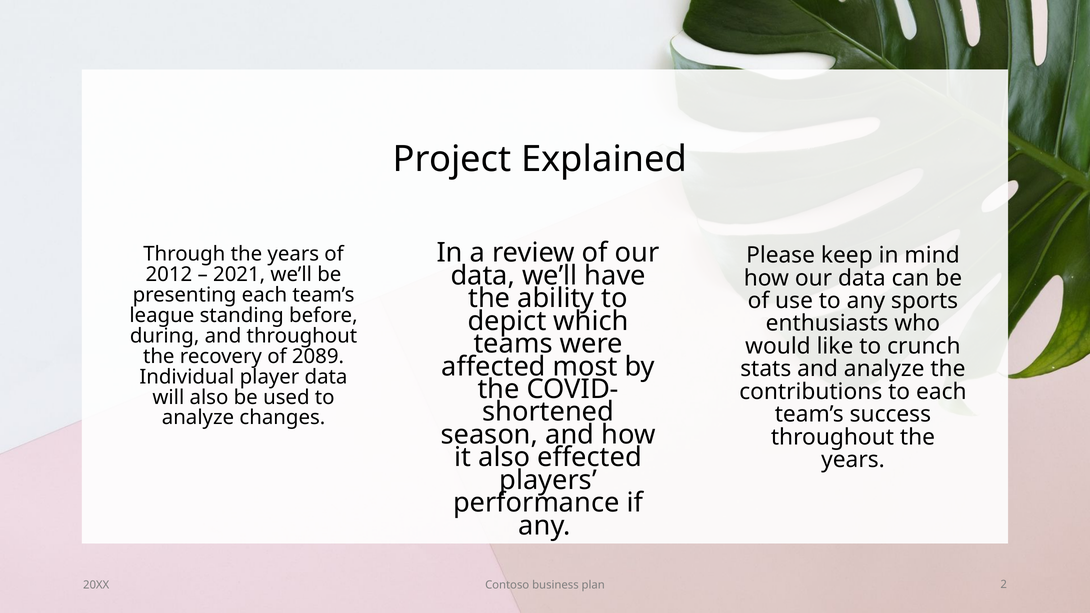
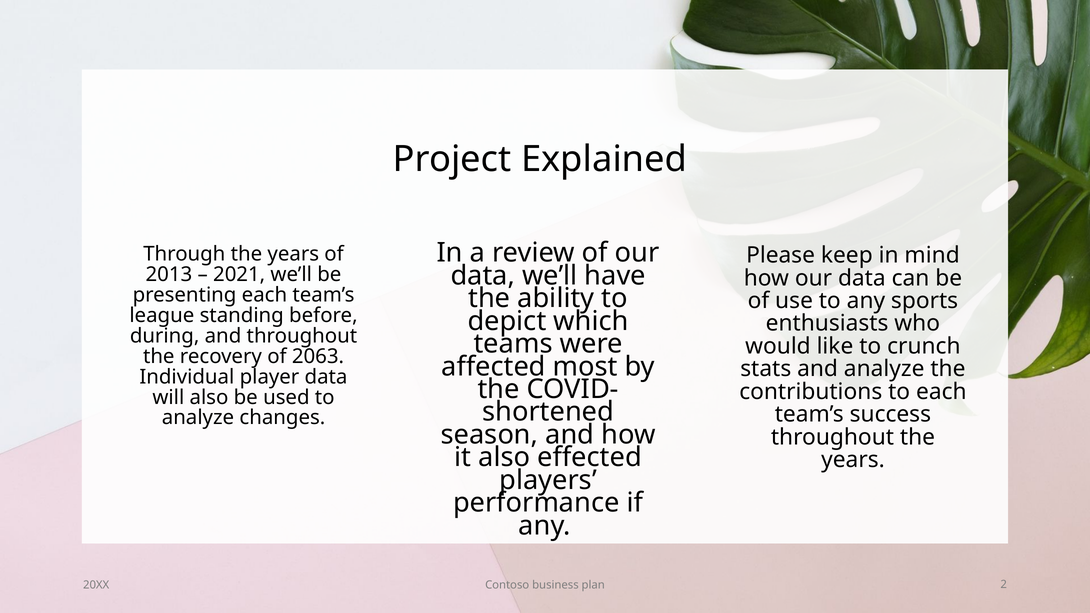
2012: 2012 -> 2013
2089: 2089 -> 2063
